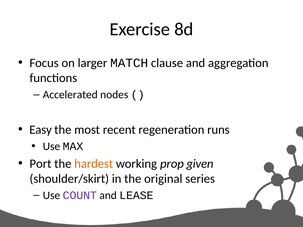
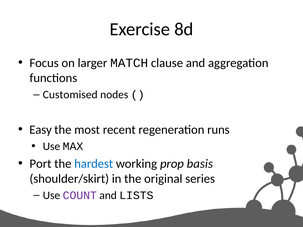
Accelerated: Accelerated -> Customised
hardest colour: orange -> blue
given: given -> basis
LEASE: LEASE -> LISTS
